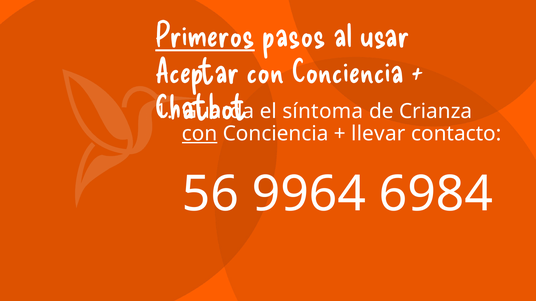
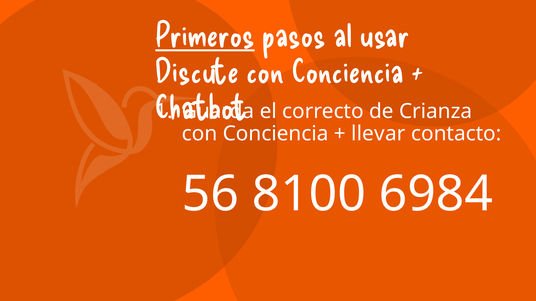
Aceptar: Aceptar -> Discute
síntoma: síntoma -> correcto
con at (200, 134) underline: present -> none
9964: 9964 -> 8100
